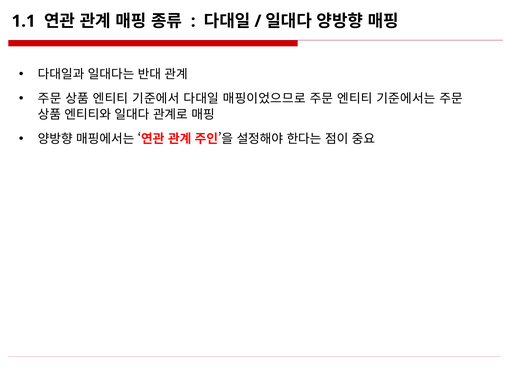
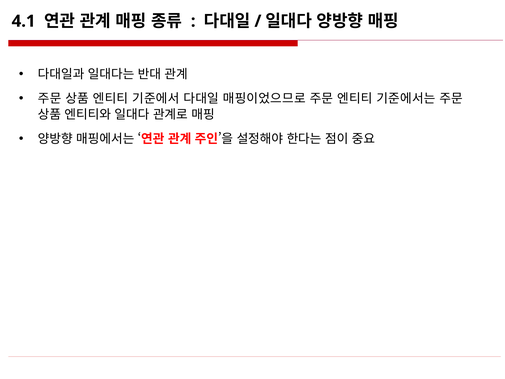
1.1: 1.1 -> 4.1
